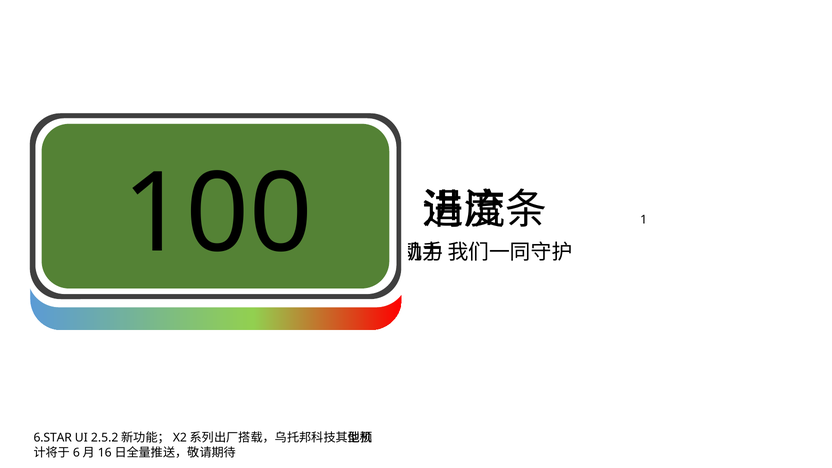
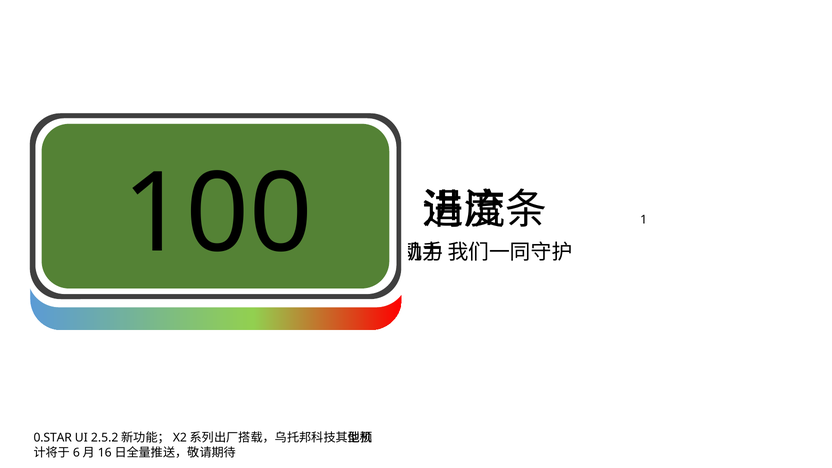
6.STAR: 6.STAR -> 0.STAR
